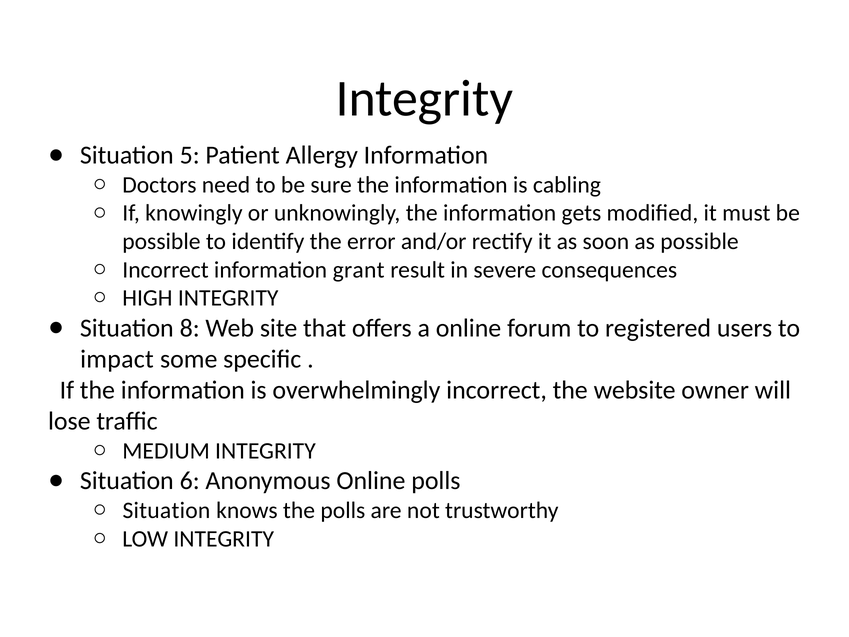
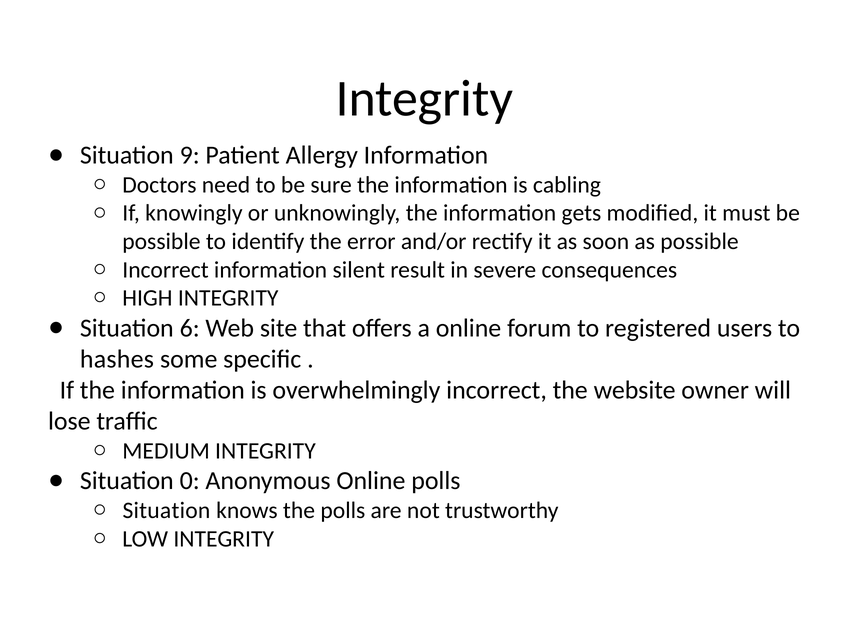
5: 5 -> 9
grant: grant -> silent
8: 8 -> 6
impact: impact -> hashes
6: 6 -> 0
